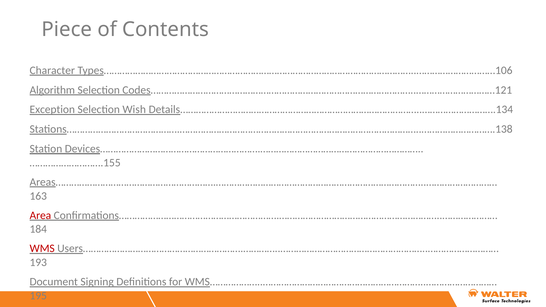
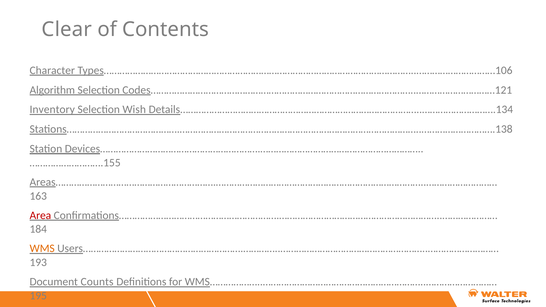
Piece: Piece -> Clear
Exception: Exception -> Inventory
WMS colour: red -> orange
Signing: Signing -> Counts
